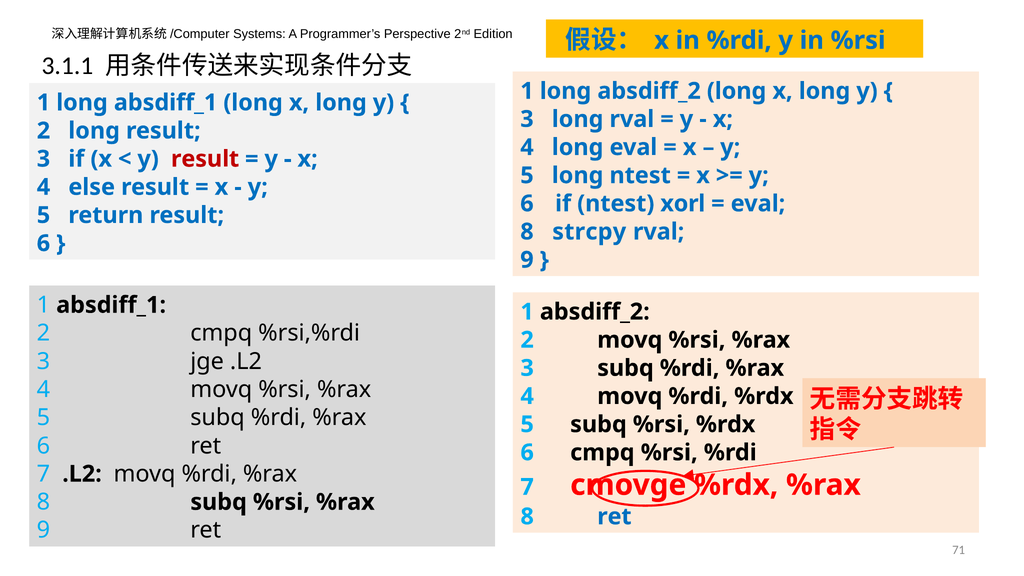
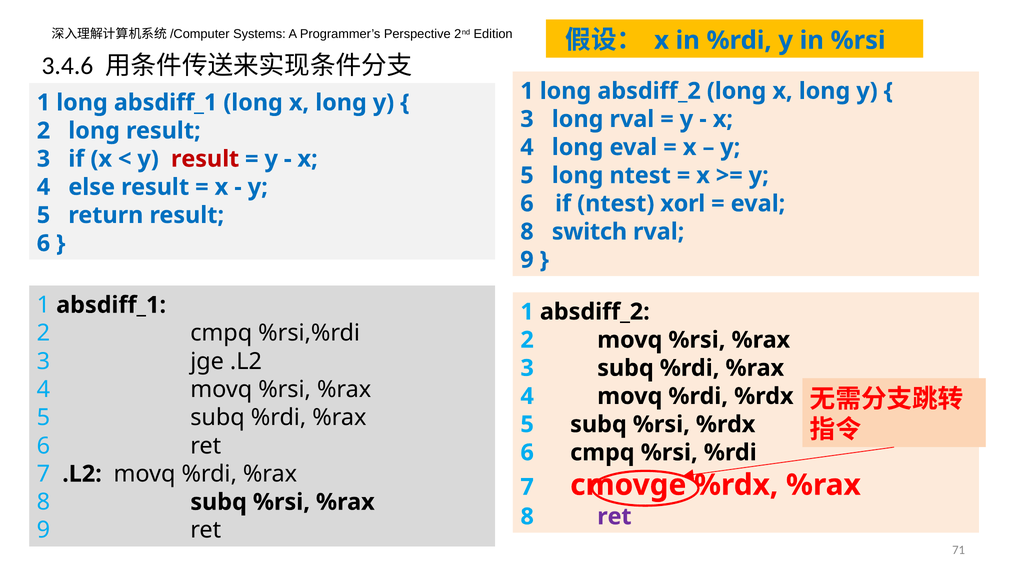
3.1.1: 3.1.1 -> 3.4.6
strcpy: strcpy -> switch
ret at (614, 517) colour: blue -> purple
